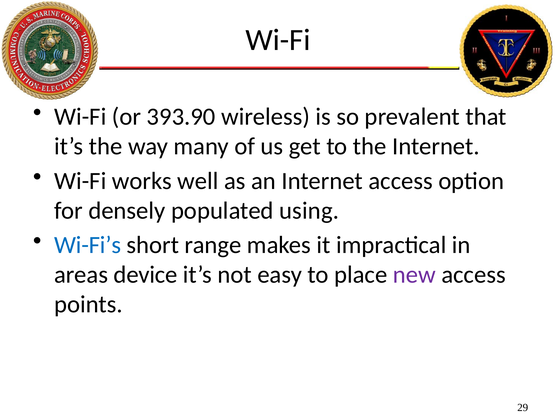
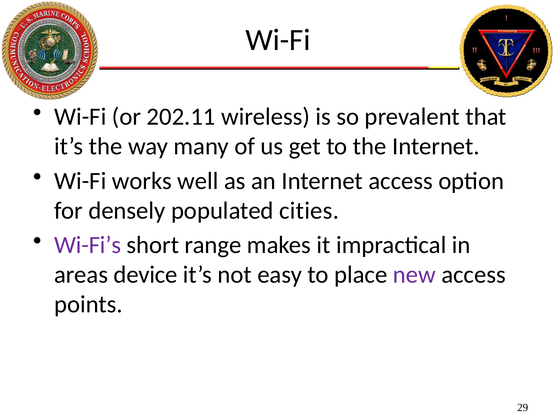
393.90: 393.90 -> 202.11
using: using -> cities
Wi-Fi’s colour: blue -> purple
